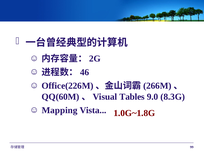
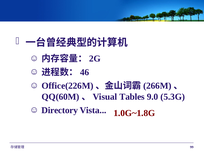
8.3G: 8.3G -> 5.3G
Mapping: Mapping -> Directory
